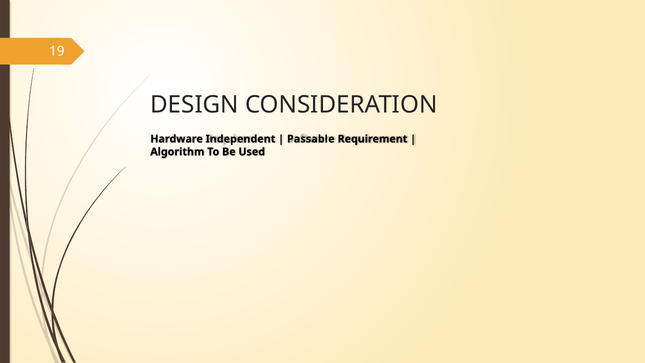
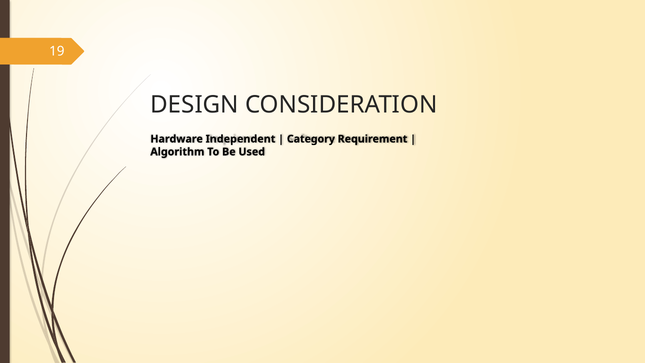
Passable: Passable -> Category
